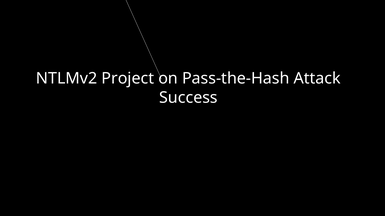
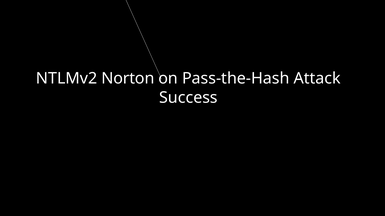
Project: Project -> Norton
